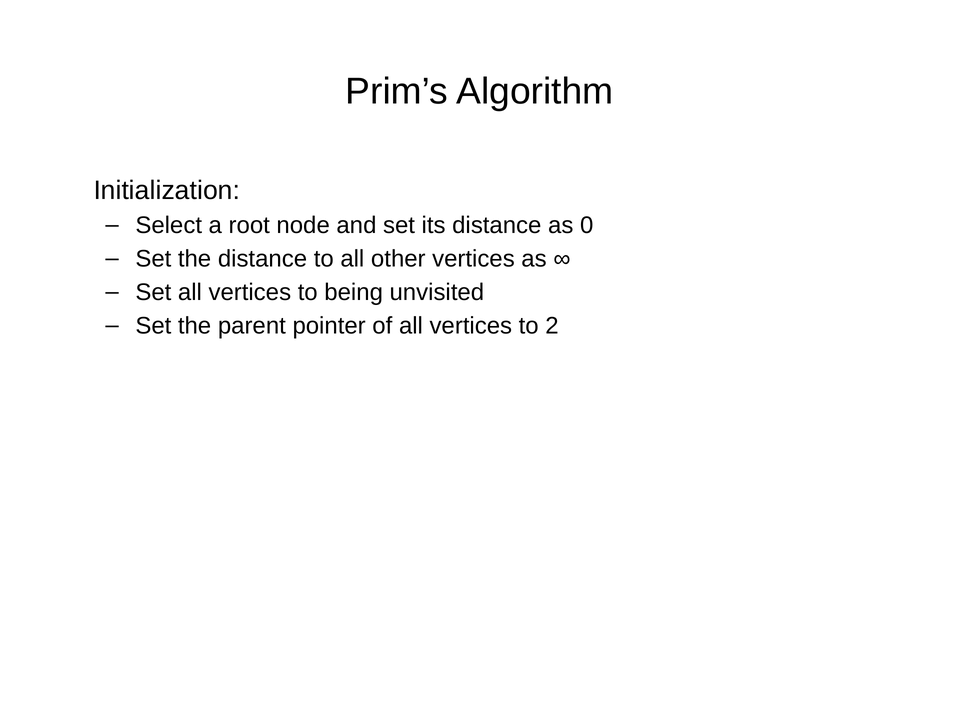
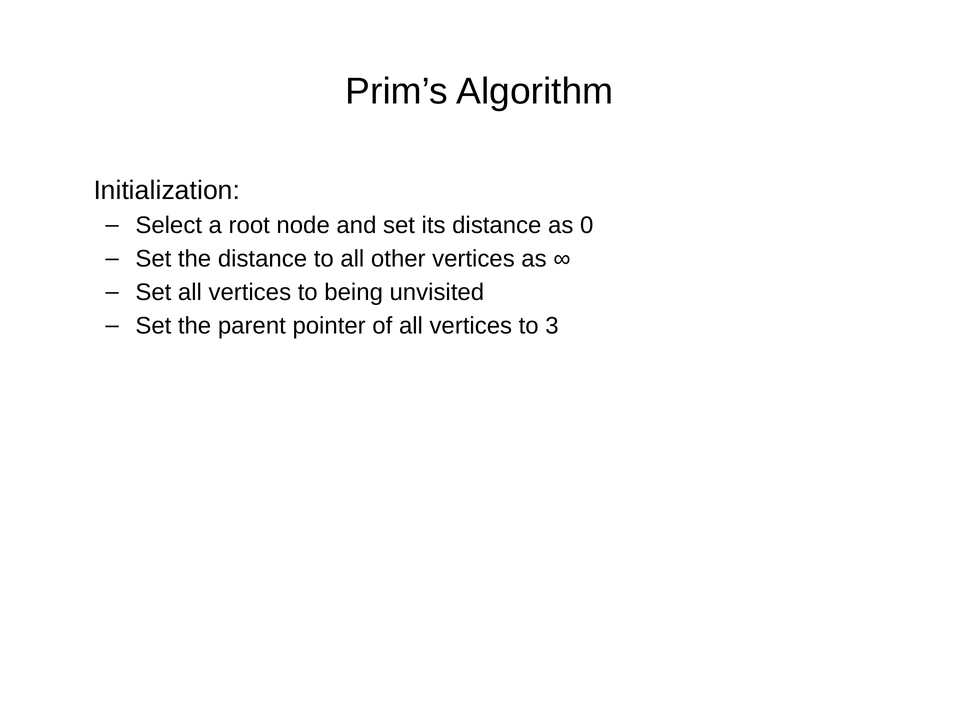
2: 2 -> 3
